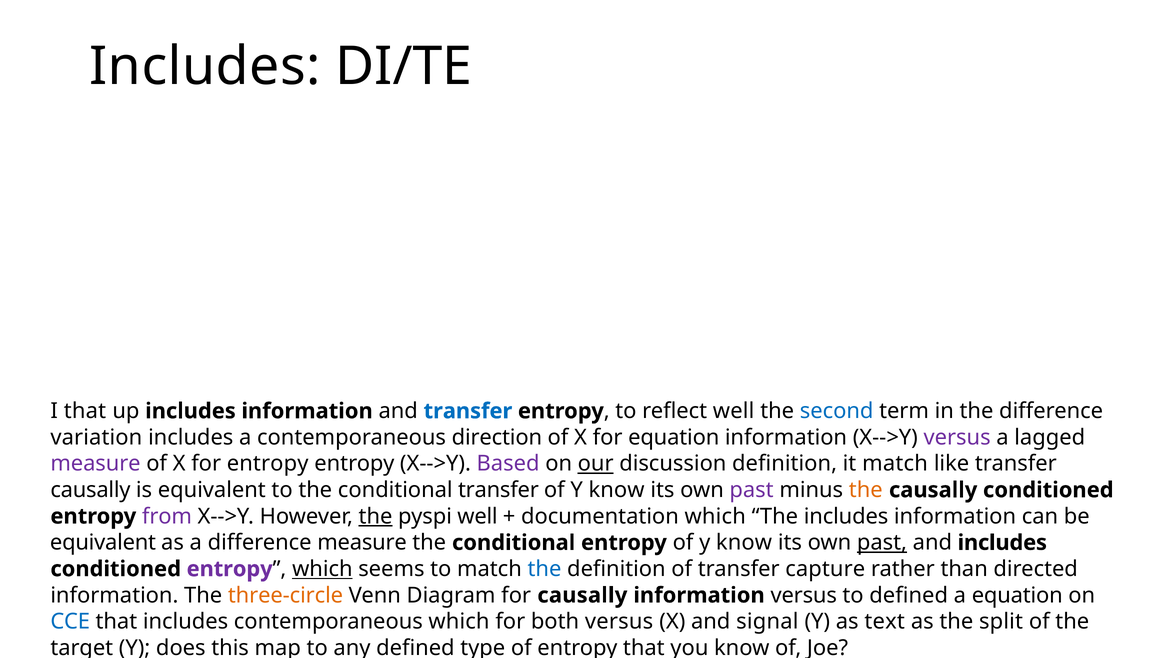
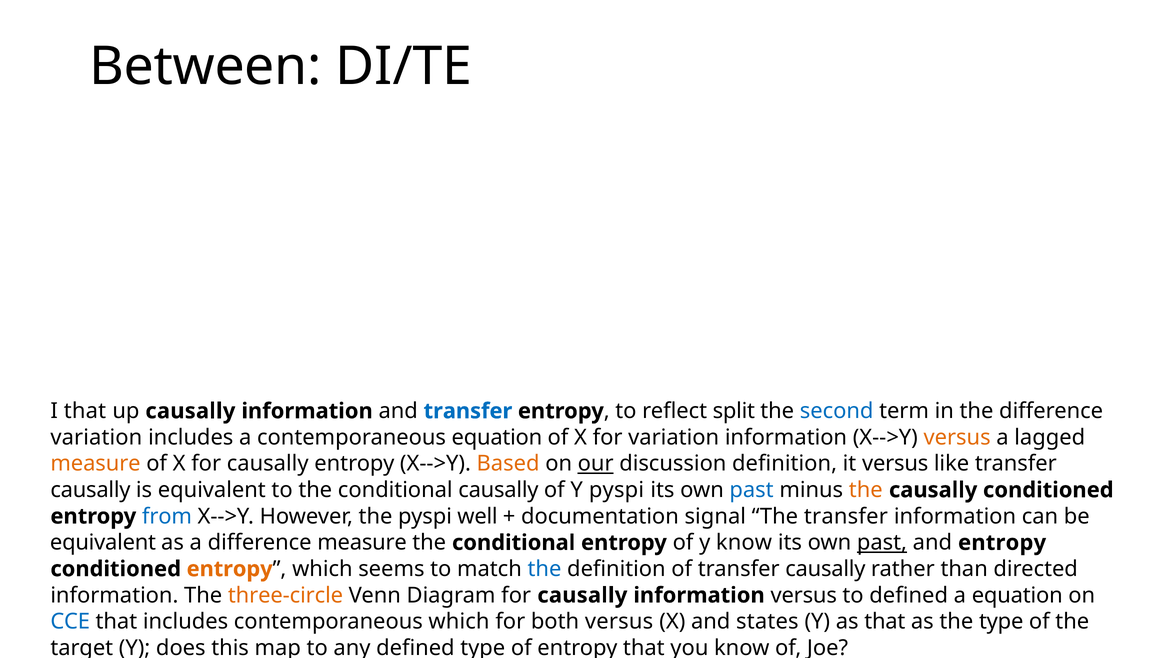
Includes at (205, 66): Includes -> Between
up includes: includes -> causally
reflect well: well -> split
contemporaneous direction: direction -> equation
for equation: equation -> variation
versus at (957, 437) colour: purple -> orange
measure at (96, 464) colour: purple -> orange
X for entropy: entropy -> causally
Based colour: purple -> orange
it match: match -> versus
conditional transfer: transfer -> causally
know at (617, 490): know -> pyspi
past at (752, 490) colour: purple -> blue
from colour: purple -> blue
the at (376, 516) underline: present -> none
documentation which: which -> signal
The includes: includes -> transfer
and includes: includes -> entropy
entropy at (230, 569) colour: purple -> orange
which at (322, 569) underline: present -> none
of transfer capture: capture -> causally
signal: signal -> states
as text: text -> that
the split: split -> type
